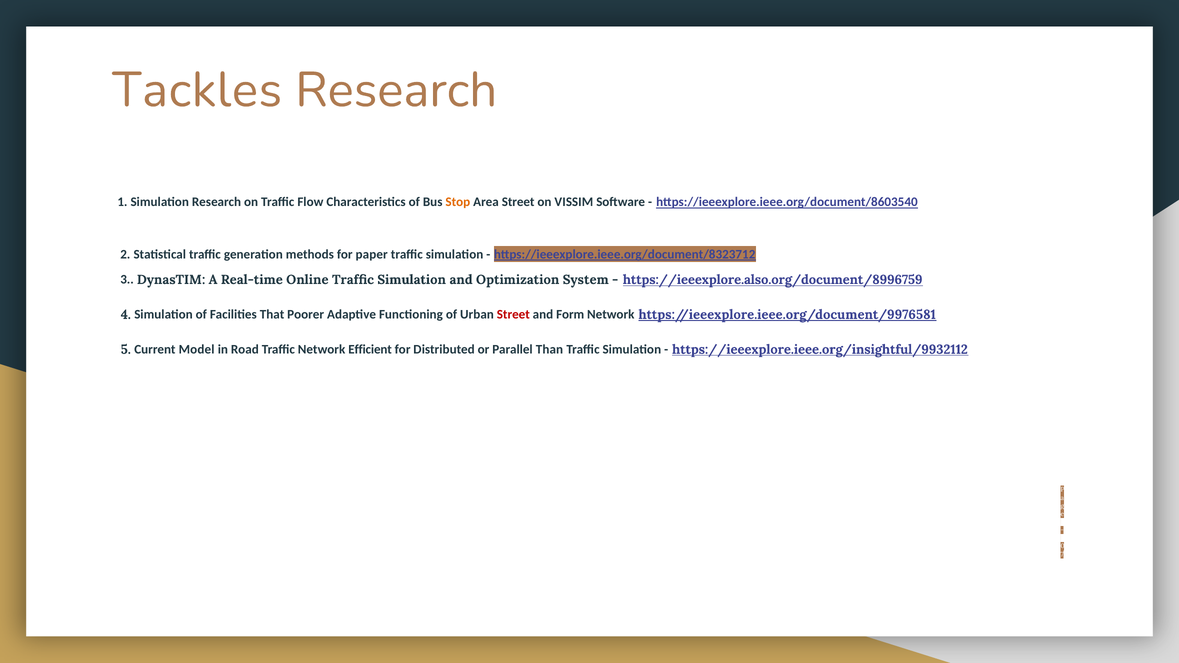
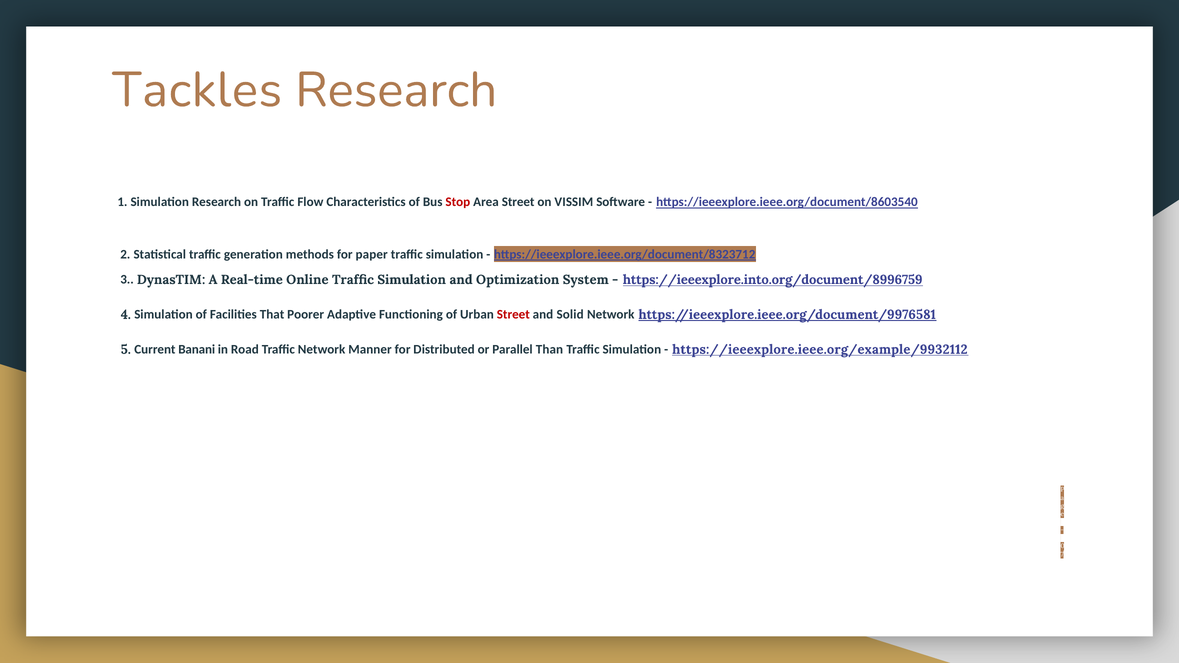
Stop colour: orange -> red
https://ieeexplore.also.org/document/8996759: https://ieeexplore.also.org/document/8996759 -> https://ieeexplore.into.org/document/8996759
Form: Form -> Solid
Model: Model -> Banani
Efficient: Efficient -> Manner
https://ieeexplore.ieee.org/insightful/9932112: https://ieeexplore.ieee.org/insightful/9932112 -> https://ieeexplore.ieee.org/example/9932112
